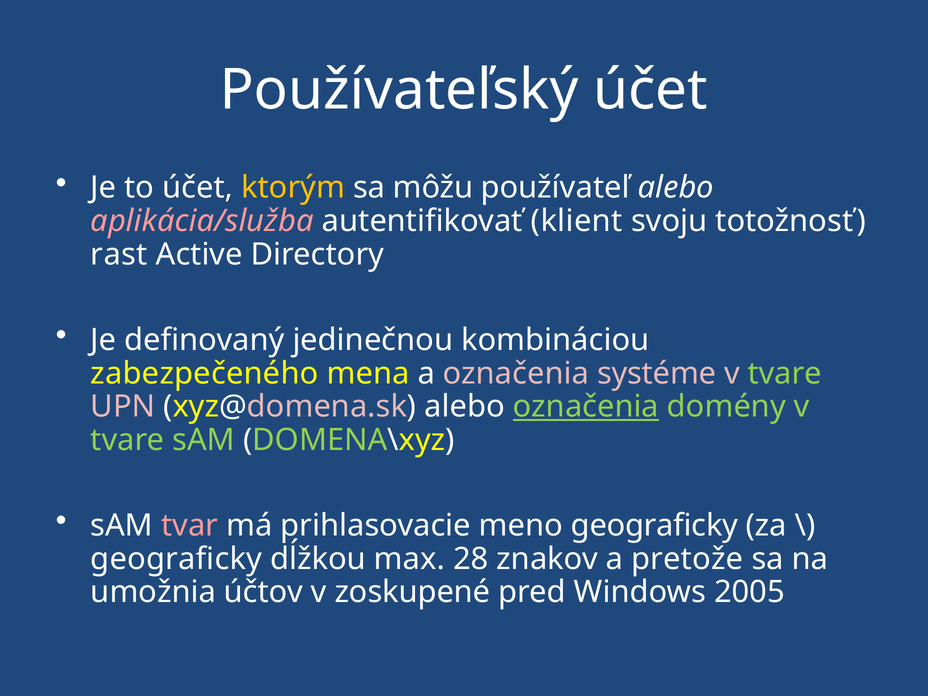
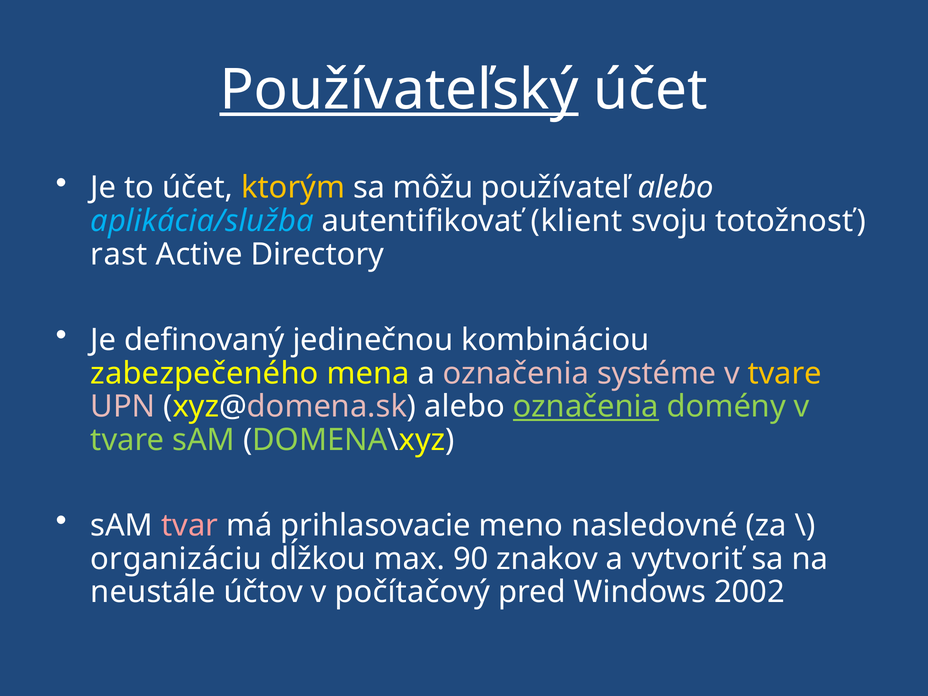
Používateľský underline: none -> present
aplikácia/služba colour: pink -> light blue
tvare at (785, 373) colour: light green -> yellow
meno geograficky: geograficky -> nasledovné
geograficky at (176, 559): geograficky -> organizáciu
28: 28 -> 90
pretože: pretože -> vytvoriť
umožnia: umožnia -> neustále
zoskupené: zoskupené -> počítačový
2005: 2005 -> 2002
